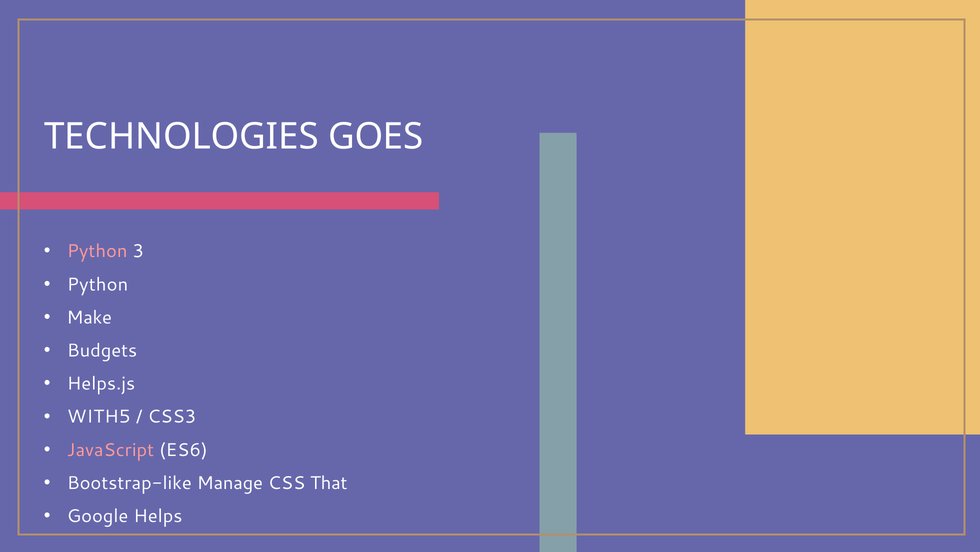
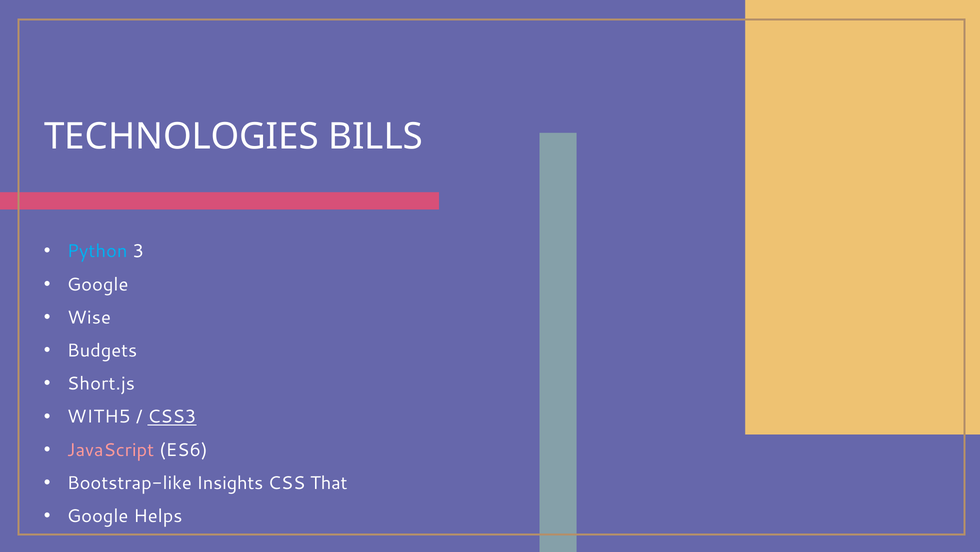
GOES: GOES -> BILLS
Python at (97, 251) colour: pink -> light blue
Python at (98, 284): Python -> Google
Make: Make -> Wise
Helps.js: Helps.js -> Short.js
CSS3 underline: none -> present
Manage: Manage -> Insights
